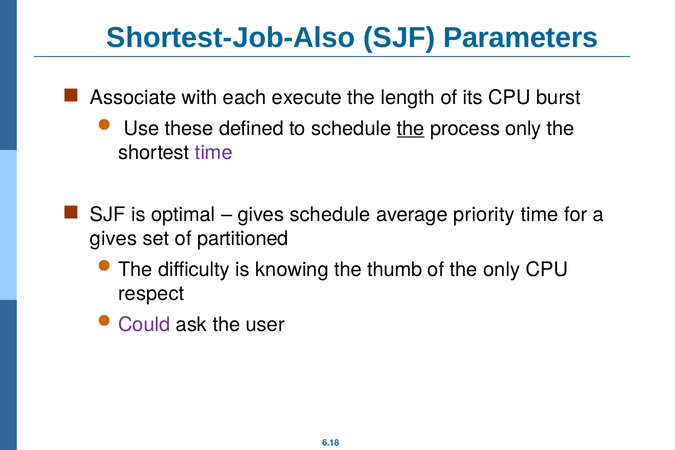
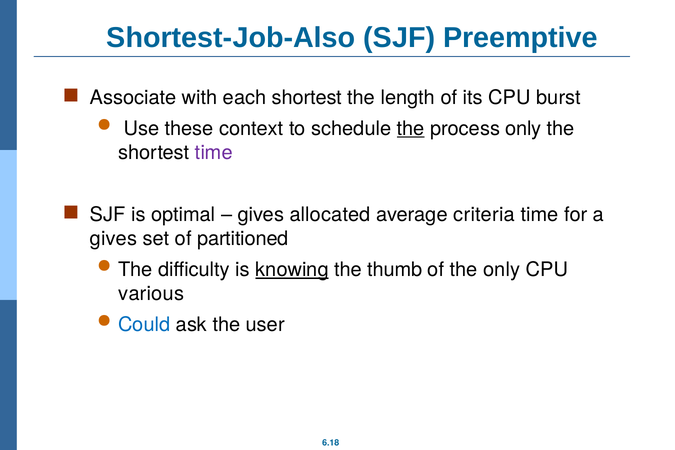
Parameters: Parameters -> Preemptive
each execute: execute -> shortest
defined: defined -> context
gives schedule: schedule -> allocated
priority: priority -> criteria
knowing underline: none -> present
respect: respect -> various
Could colour: purple -> blue
